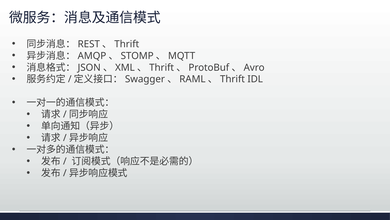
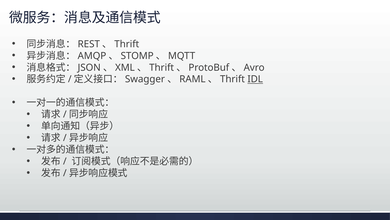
IDL underline: none -> present
